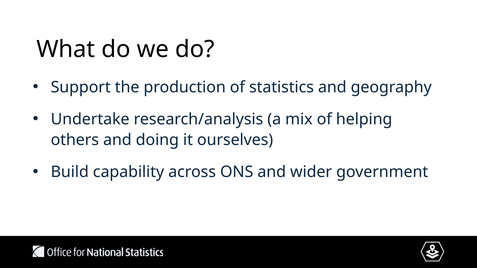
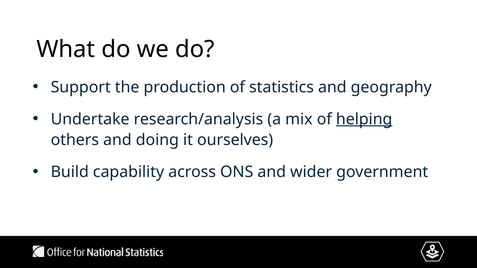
helping underline: none -> present
